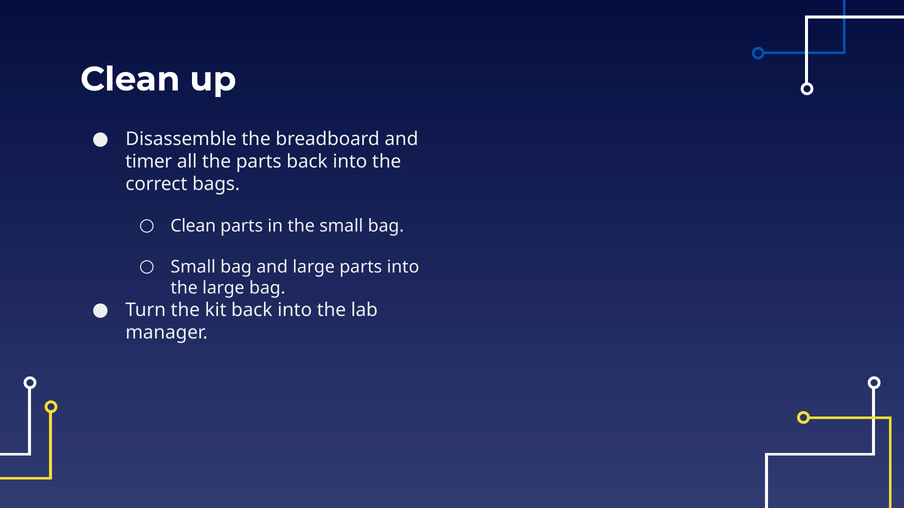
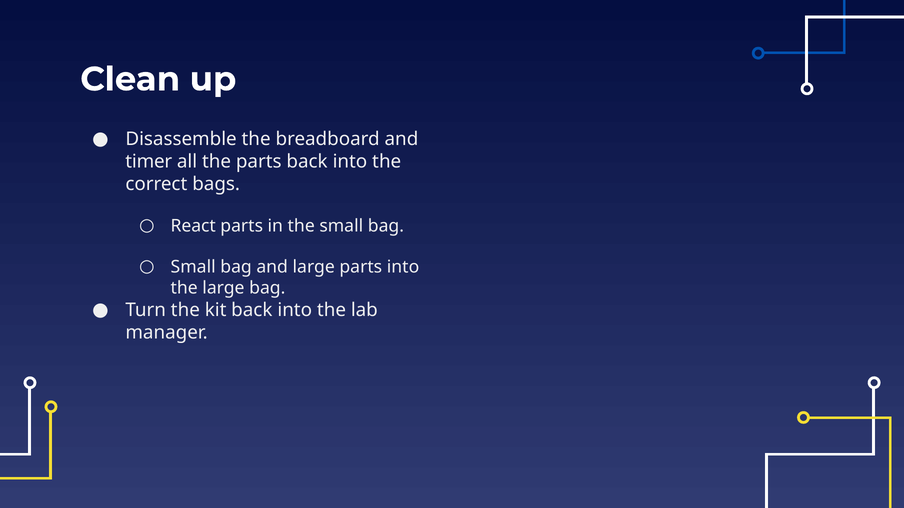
Clean at (193, 226): Clean -> React
